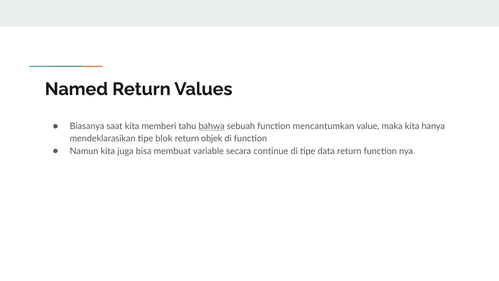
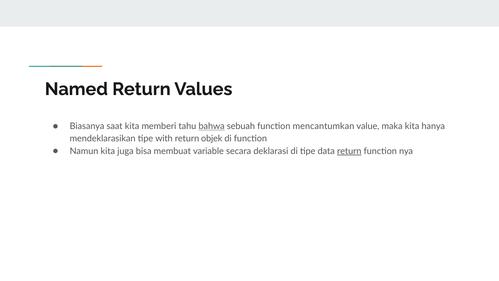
blok: blok -> with
continue: continue -> deklarasi
return at (349, 151) underline: none -> present
